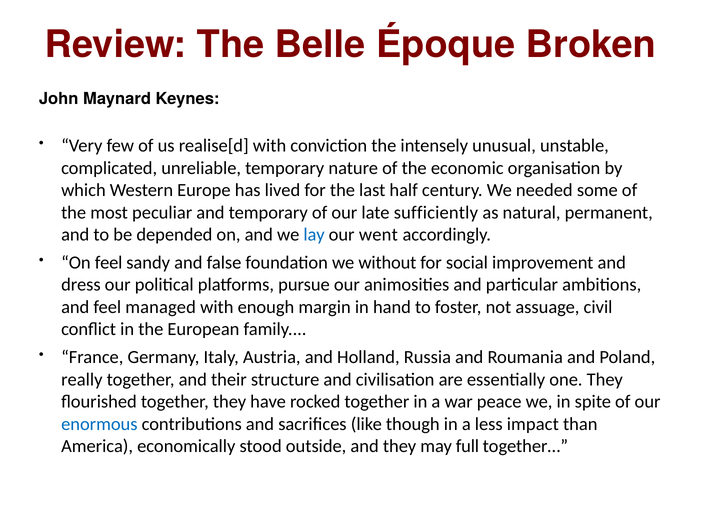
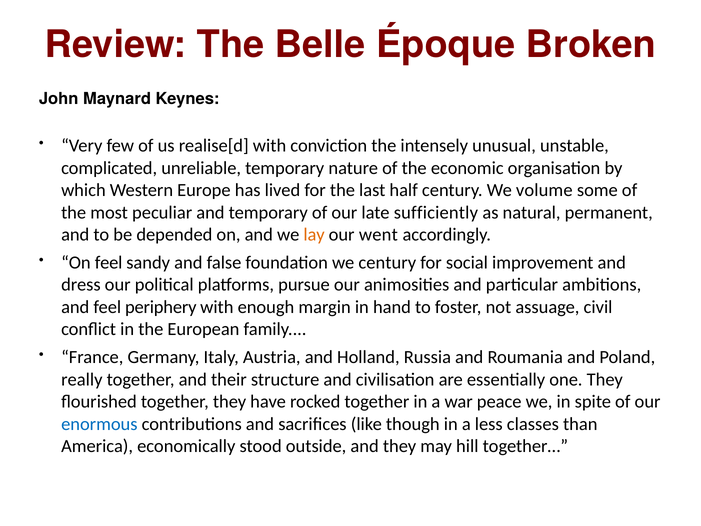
needed: needed -> volume
lay colour: blue -> orange
we without: without -> century
managed: managed -> periphery
impact: impact -> classes
full: full -> hill
